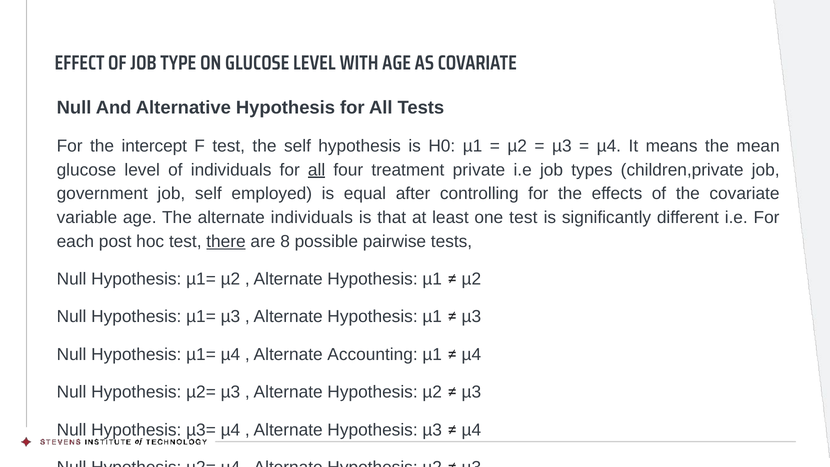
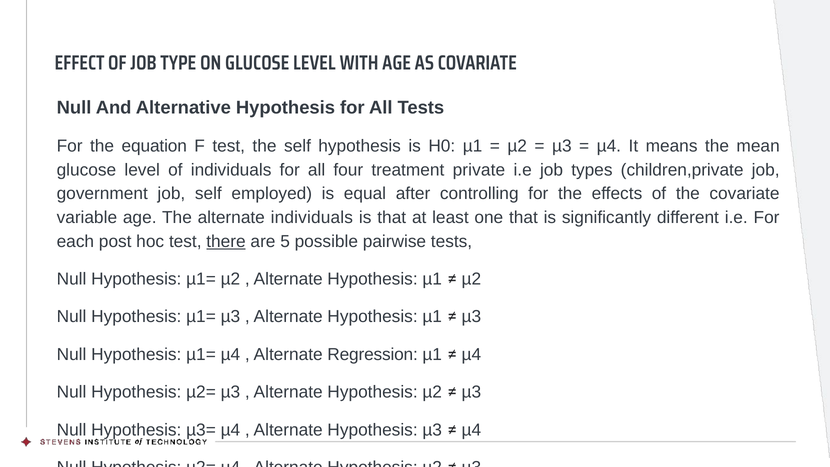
intercept: intercept -> equation
all at (317, 170) underline: present -> none
one test: test -> that
8: 8 -> 5
Accounting: Accounting -> Regression
